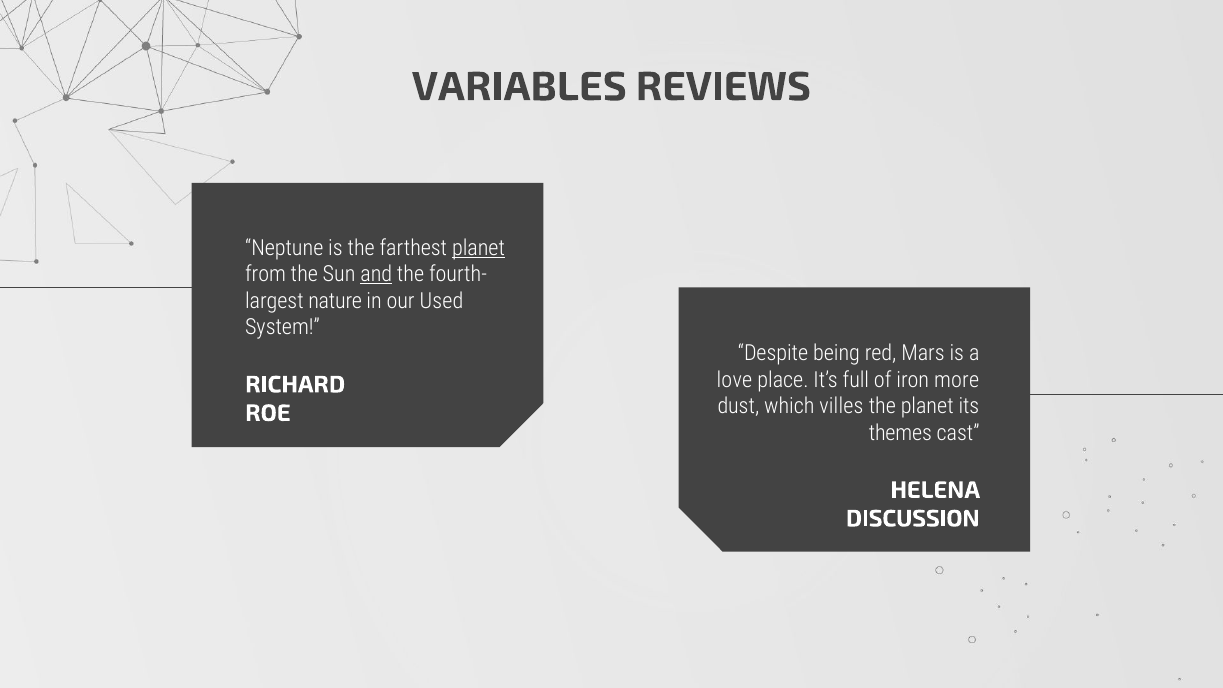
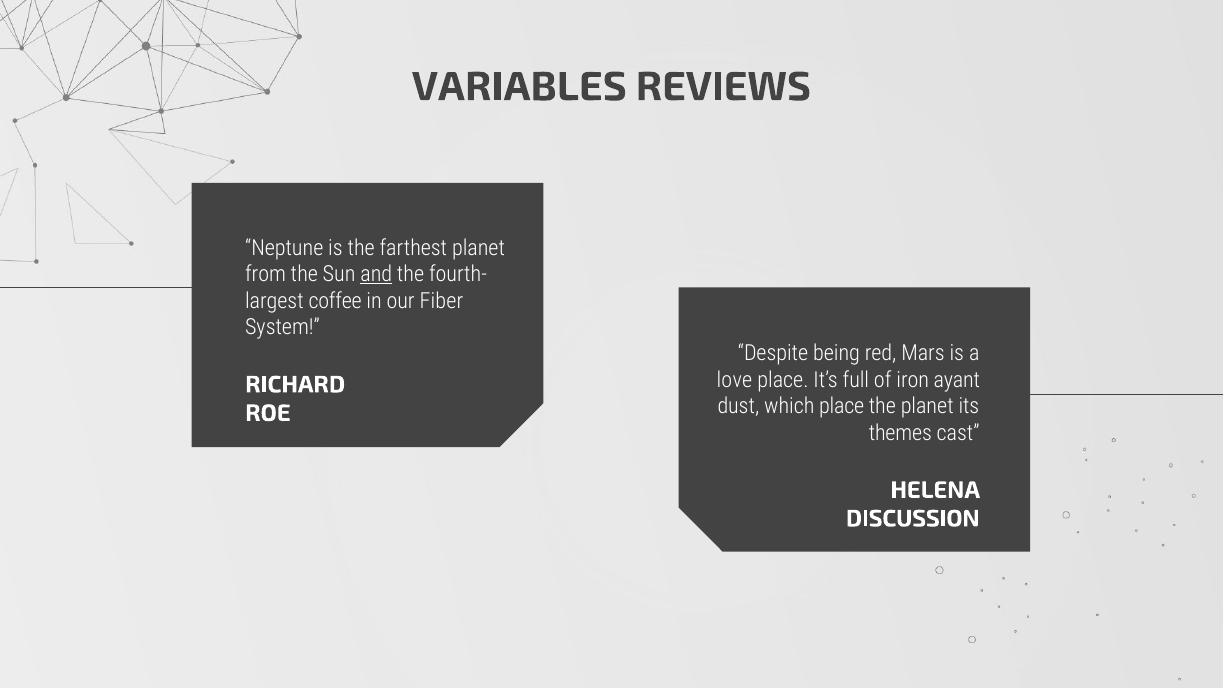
planet at (479, 248) underline: present -> none
nature: nature -> coffee
Used: Used -> Fiber
more: more -> ayant
which villes: villes -> place
